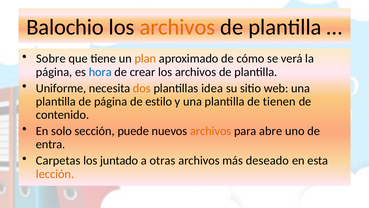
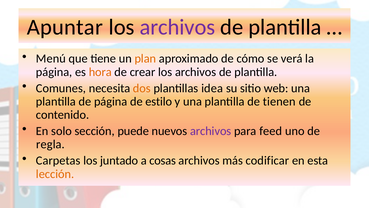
Balochio: Balochio -> Apuntar
archivos at (177, 27) colour: orange -> purple
Sobre: Sobre -> Menú
hora colour: blue -> orange
Uniforme: Uniforme -> Comunes
archivos at (211, 131) colour: orange -> purple
abre: abre -> feed
entra: entra -> regla
otras: otras -> cosas
deseado: deseado -> codificar
